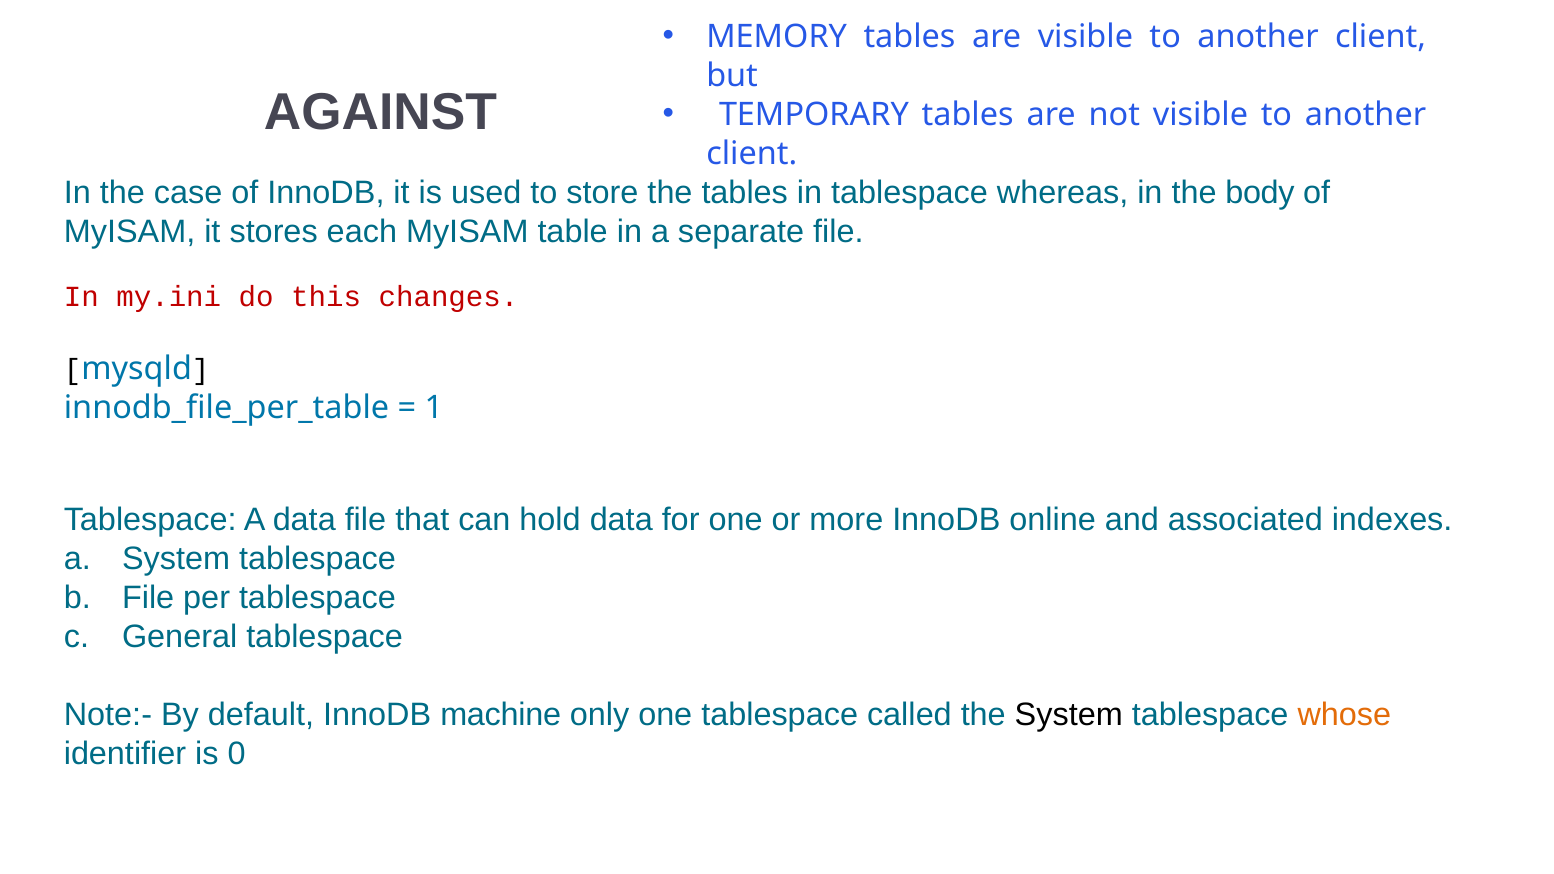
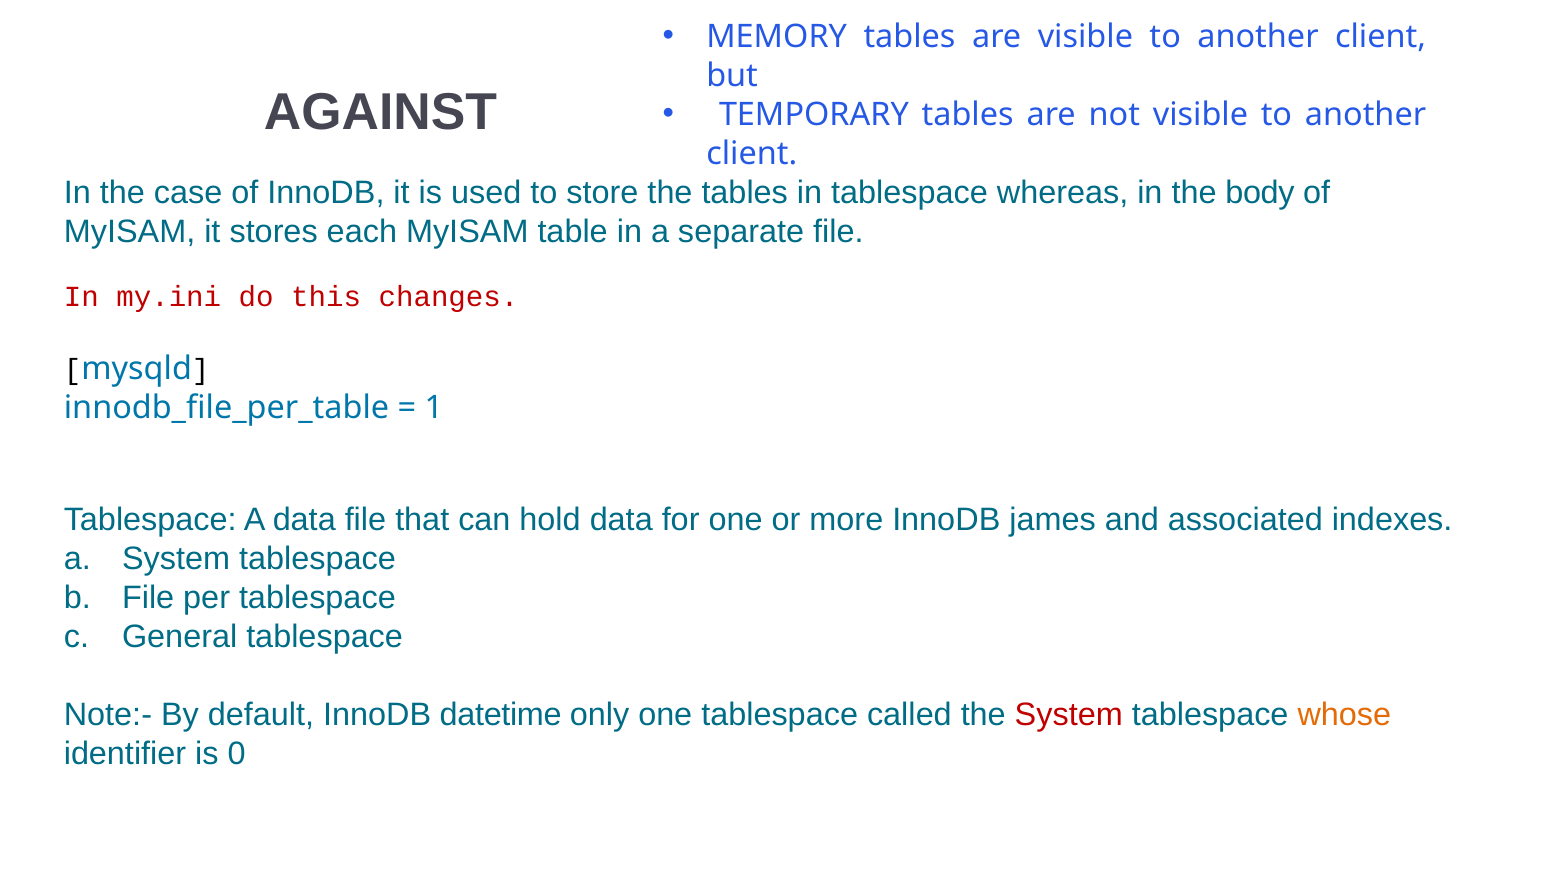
online: online -> james
machine: machine -> datetime
System at (1069, 715) colour: black -> red
